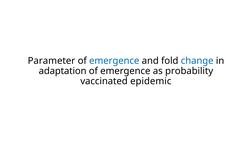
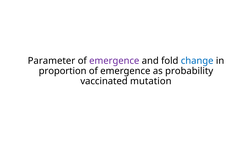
emergence at (114, 61) colour: blue -> purple
adaptation: adaptation -> proportion
epidemic: epidemic -> mutation
